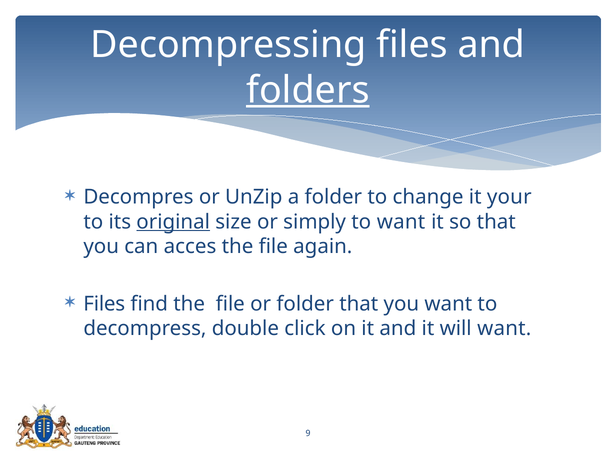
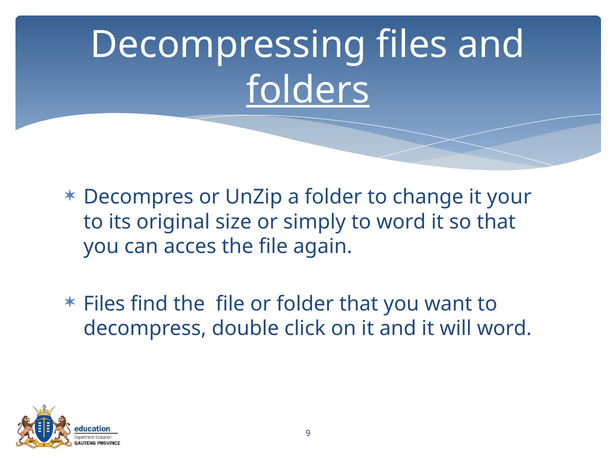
original underline: present -> none
to want: want -> word
will want: want -> word
